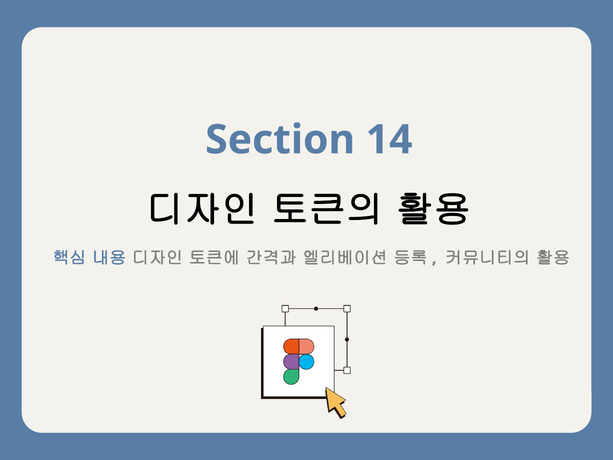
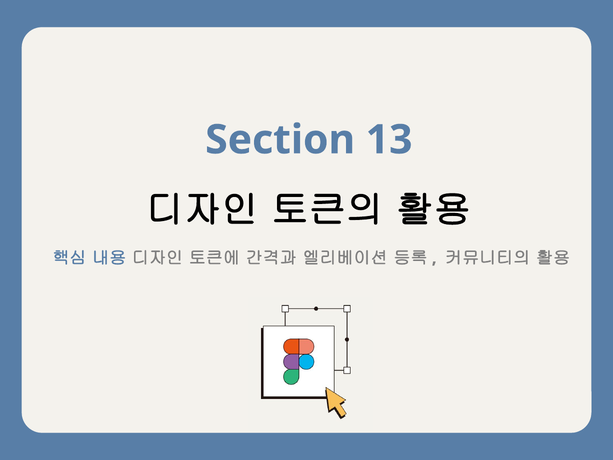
14: 14 -> 13
